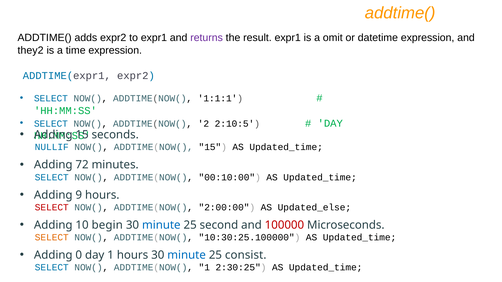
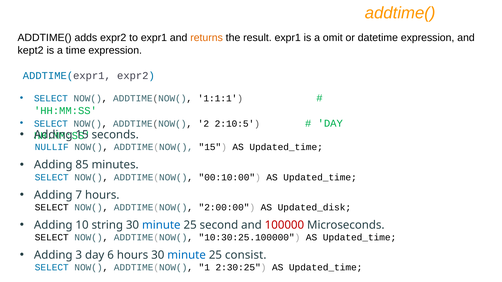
returns colour: purple -> orange
they2: they2 -> kept2
72: 72 -> 85
9: 9 -> 7
SELECT at (52, 208) colour: red -> black
Updated_else: Updated_else -> Updated_disk
begin: begin -> string
SELECT at (52, 238) colour: orange -> black
0: 0 -> 3
day 1: 1 -> 6
